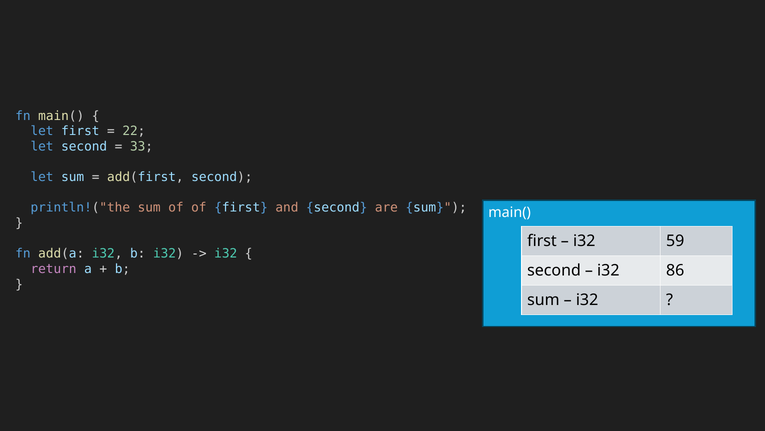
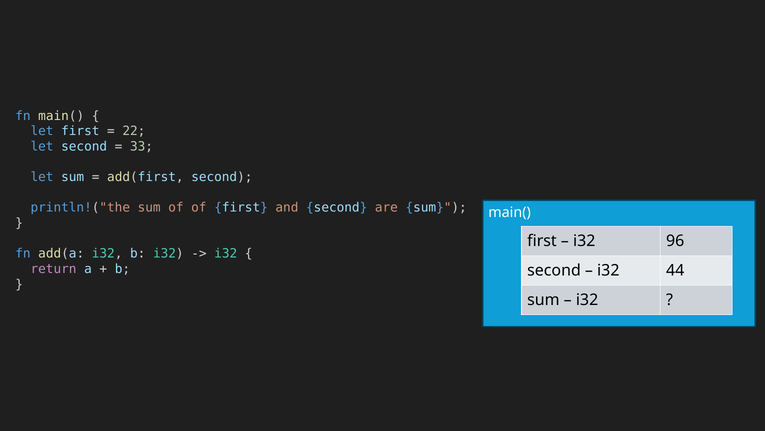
59: 59 -> 96
86: 86 -> 44
